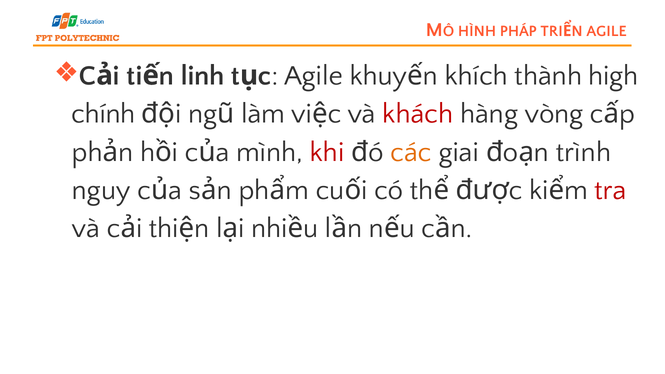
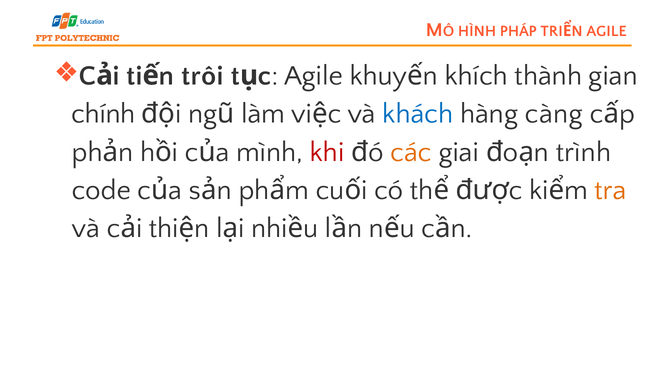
linh: linh -> trôi
high: high -> gian
khách colour: red -> blue
vòng: vòng -> càng
nguy: nguy -> code
tra colour: red -> orange
